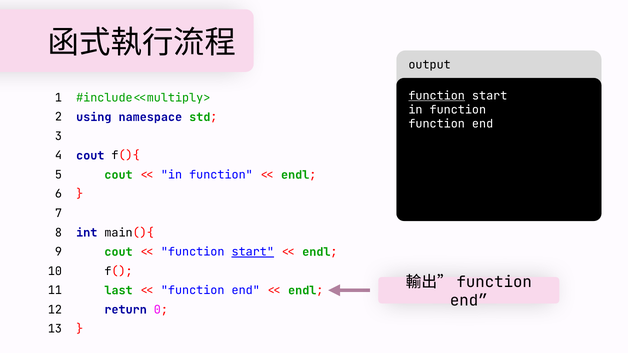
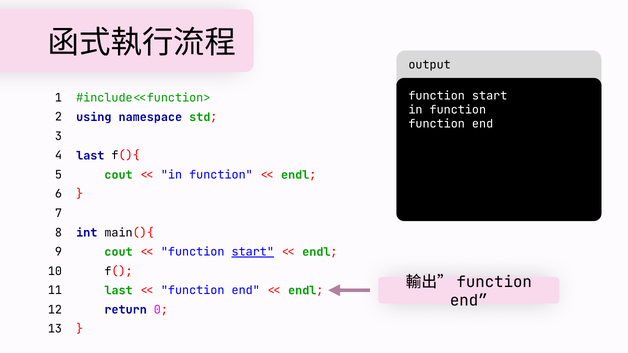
function at (437, 96) underline: present -> none
<multiply>: <multiply> -> <function>
4 cout: cout -> last
